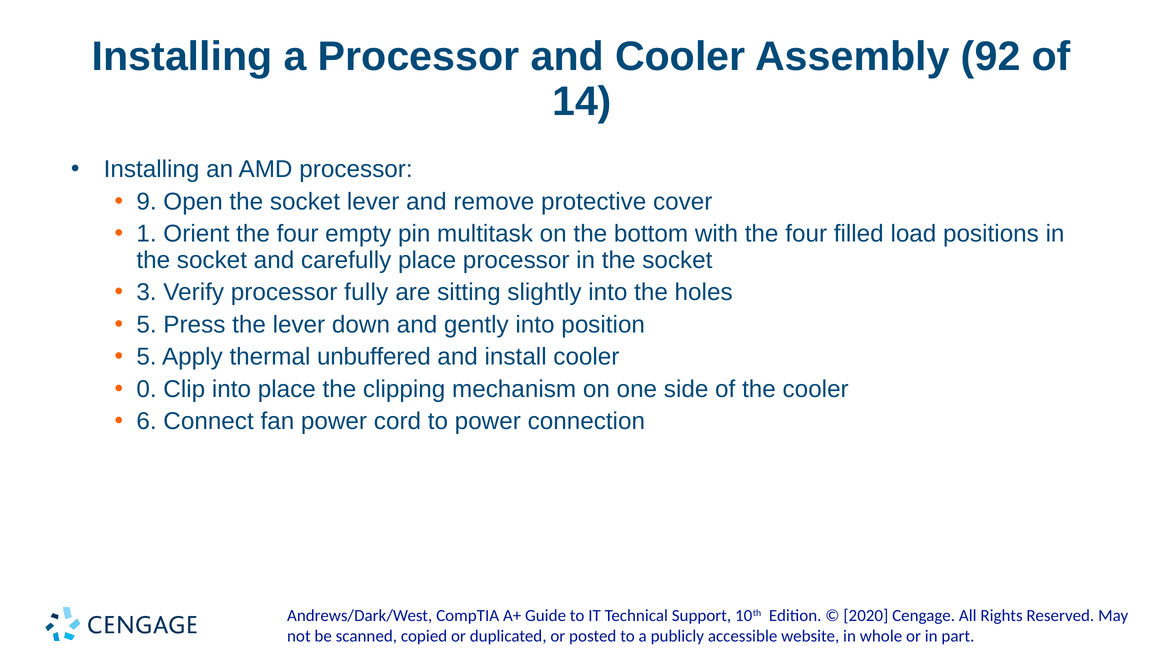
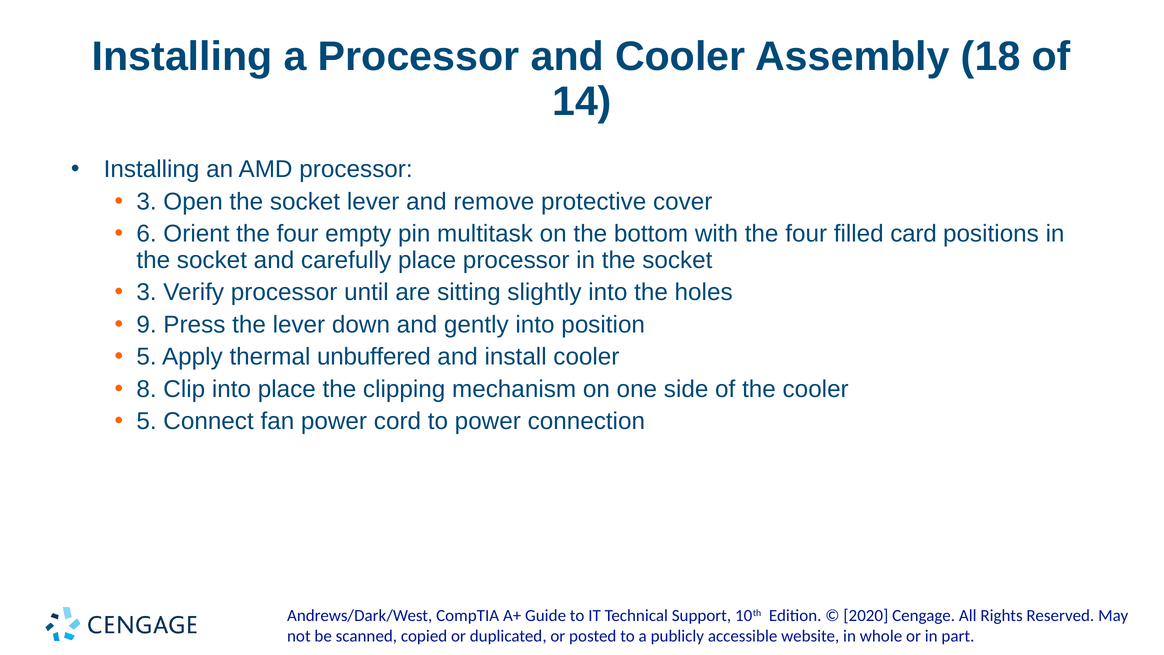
92: 92 -> 18
9 at (147, 202): 9 -> 3
1: 1 -> 6
load: load -> card
fully: fully -> until
5 at (147, 325): 5 -> 9
0: 0 -> 8
6 at (147, 421): 6 -> 5
